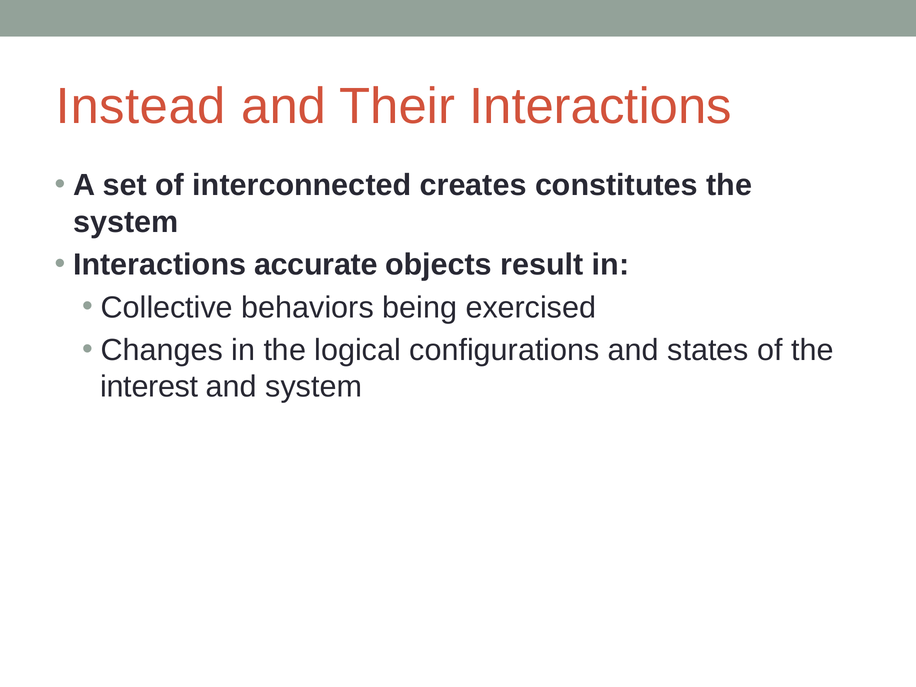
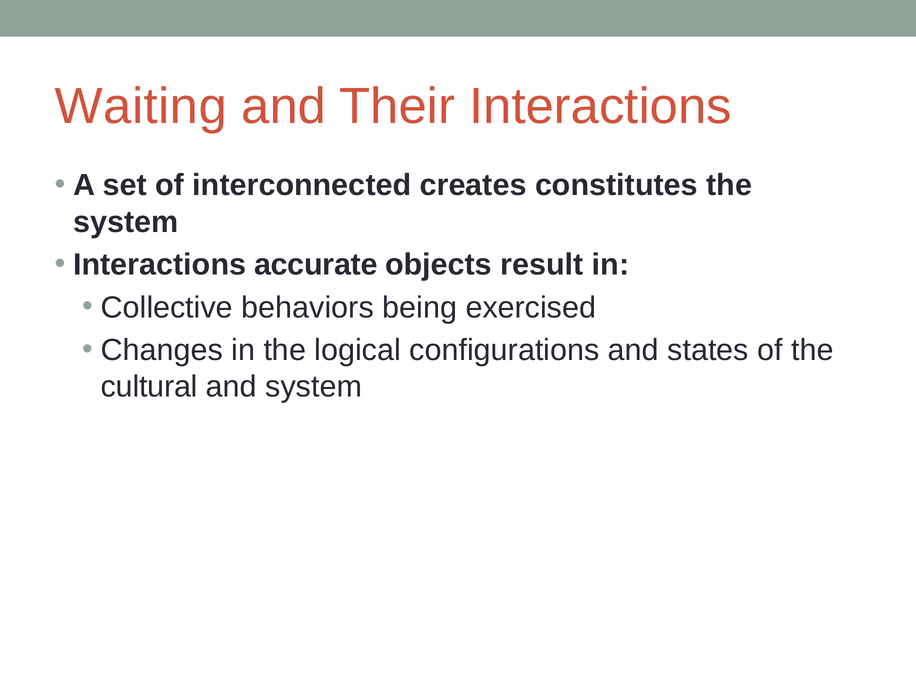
Instead: Instead -> Waiting
interest: interest -> cultural
